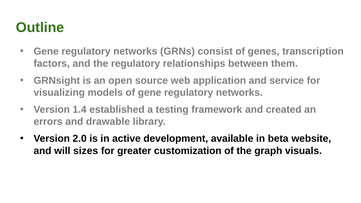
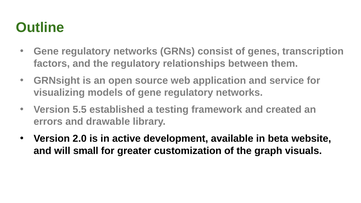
1.4: 1.4 -> 5.5
sizes: sizes -> small
